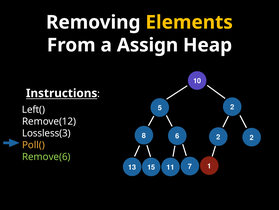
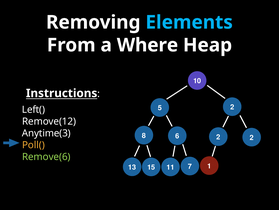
Elements colour: yellow -> light blue
Assign: Assign -> Where
Lossless(3: Lossless(3 -> Anytime(3
